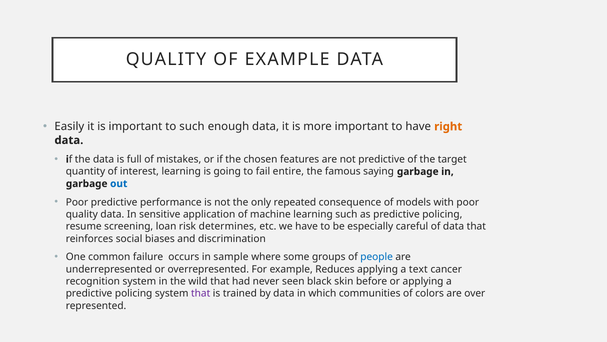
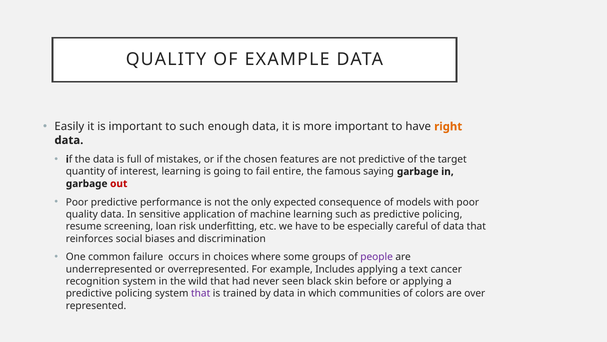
out colour: blue -> red
repeated: repeated -> expected
determines: determines -> underfitting
sample: sample -> choices
people colour: blue -> purple
Reduces: Reduces -> Includes
